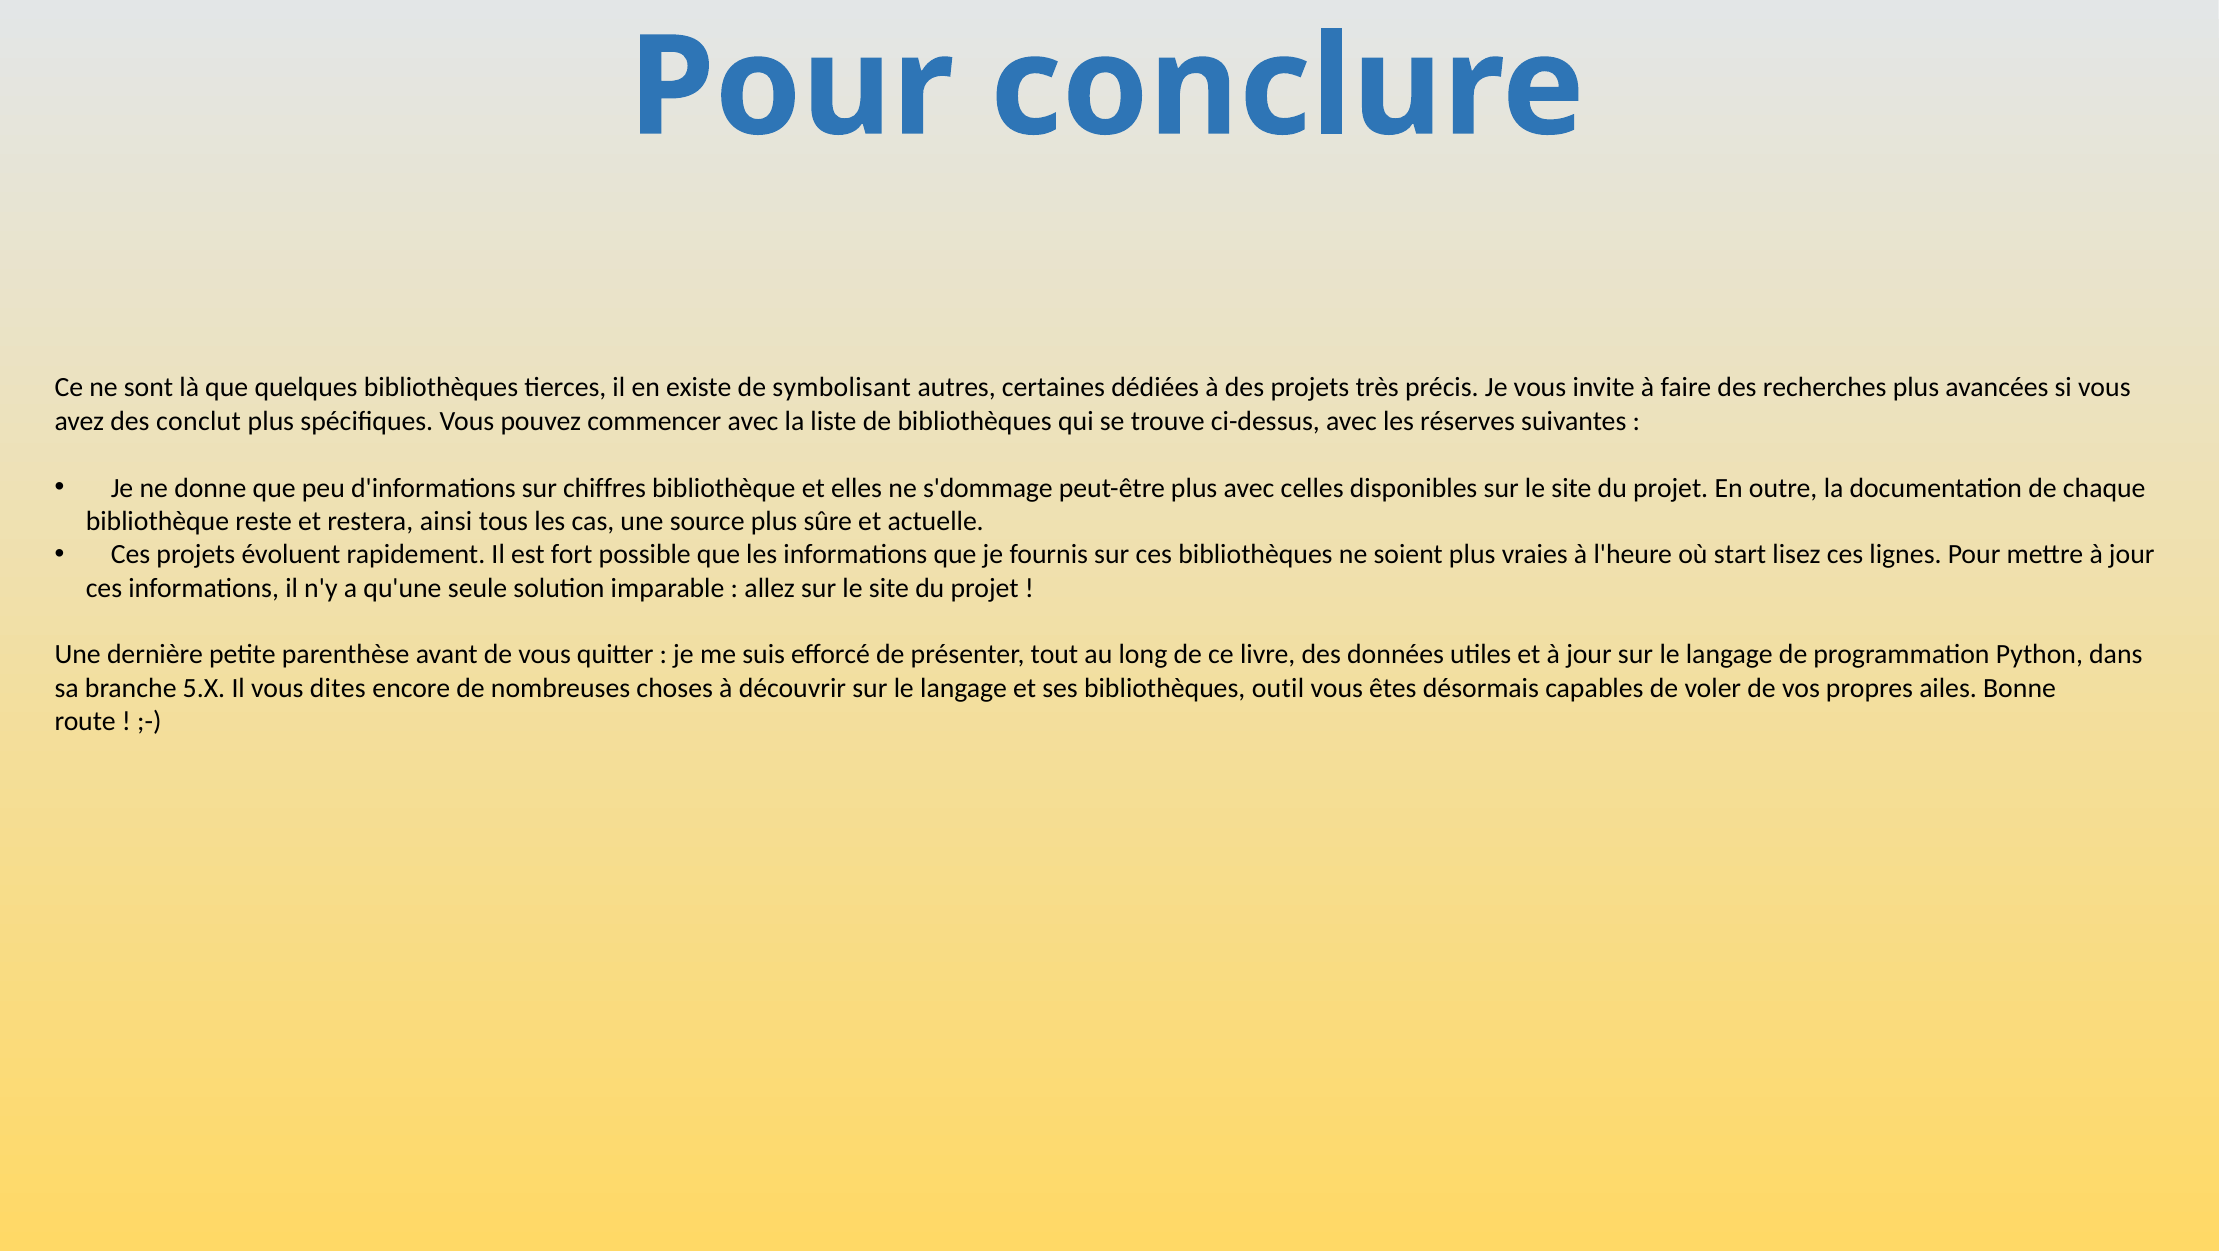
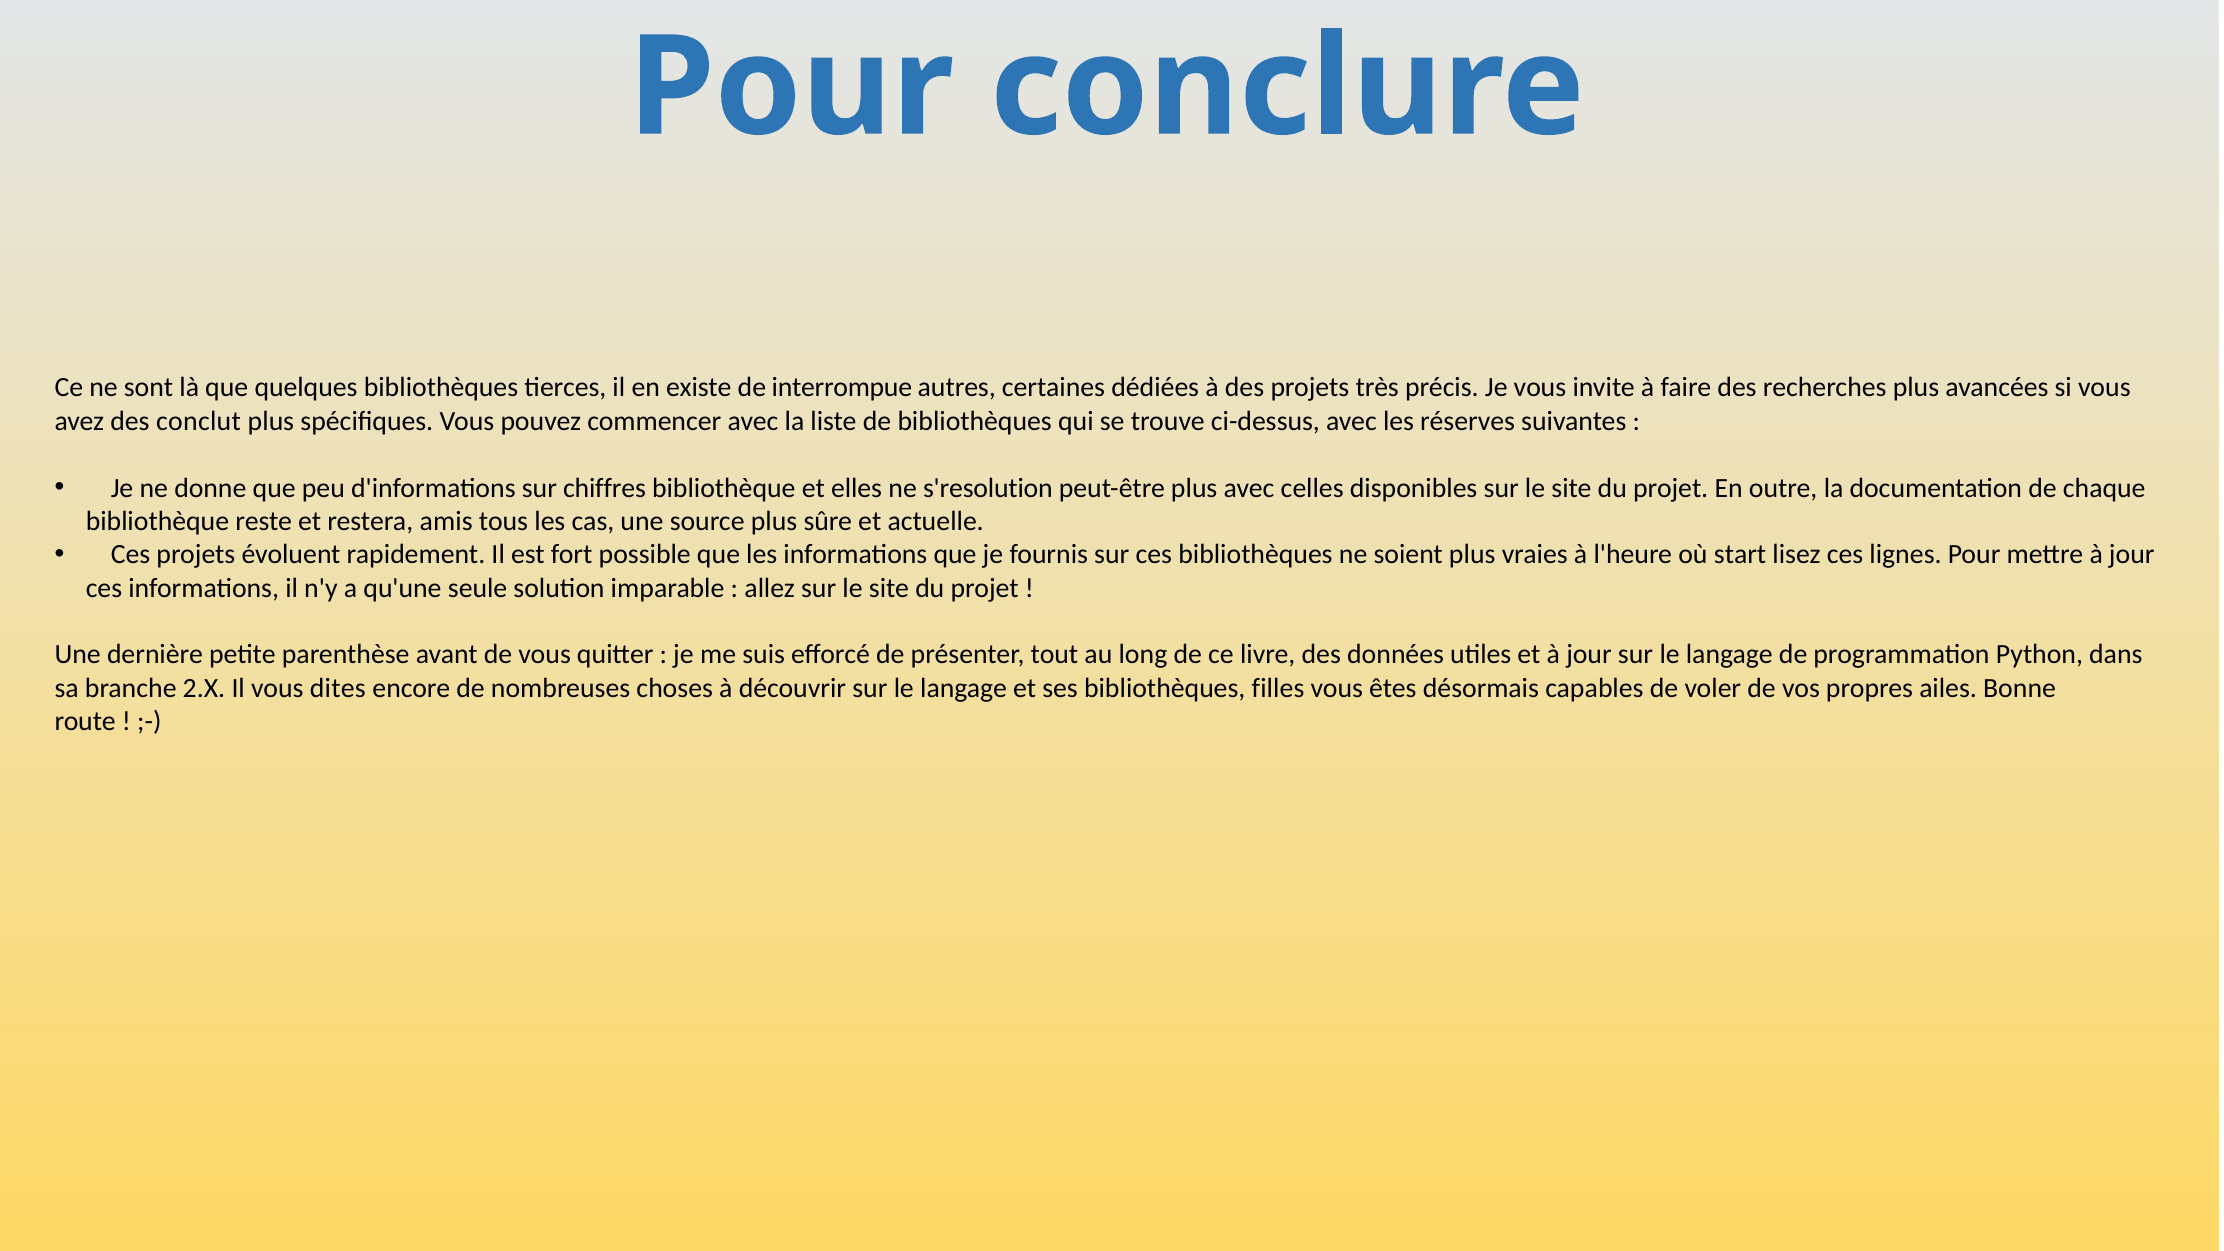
symbolisant: symbolisant -> interrompue
s'dommage: s'dommage -> s'resolution
ainsi: ainsi -> amis
5.X: 5.X -> 2.X
outil: outil -> filles
